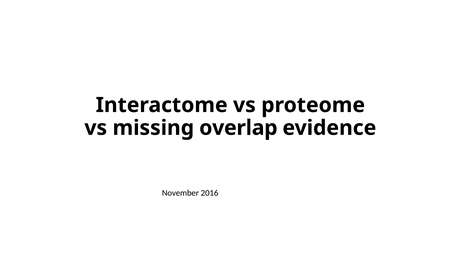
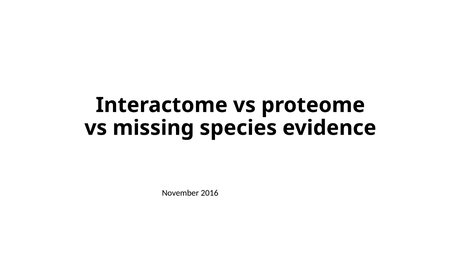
overlap: overlap -> species
